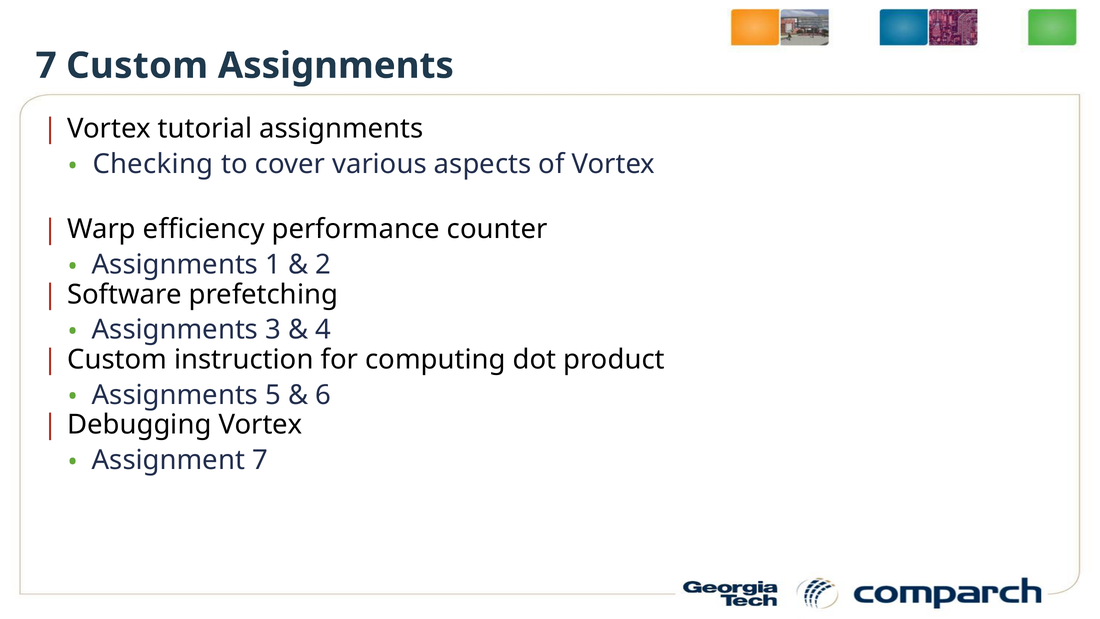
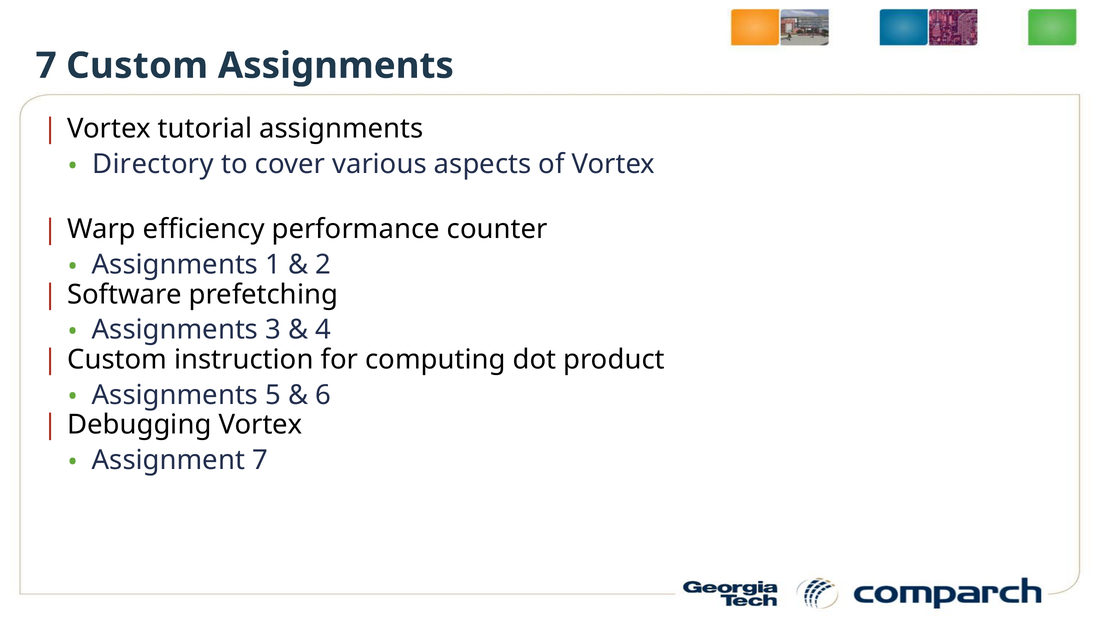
Checking: Checking -> Directory
